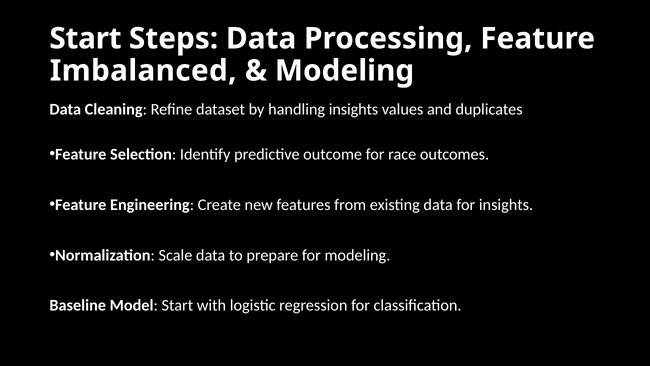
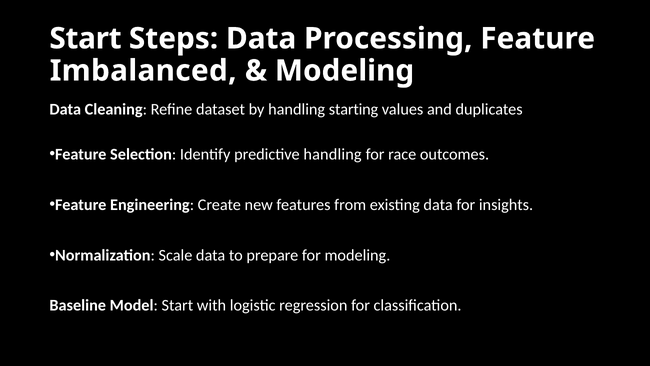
handling insights: insights -> starting
predictive outcome: outcome -> handling
